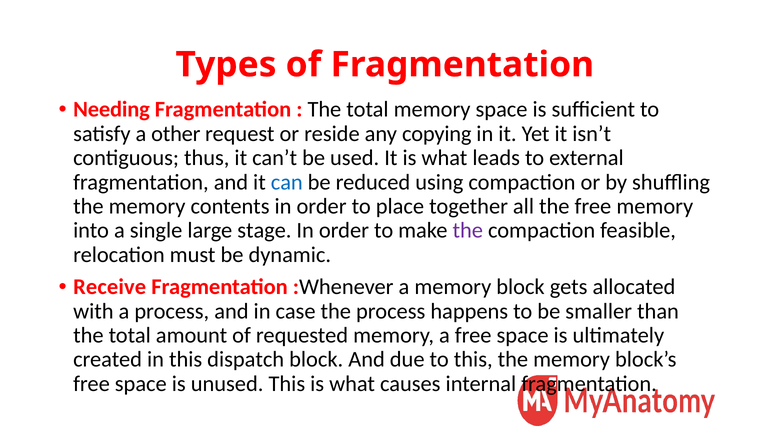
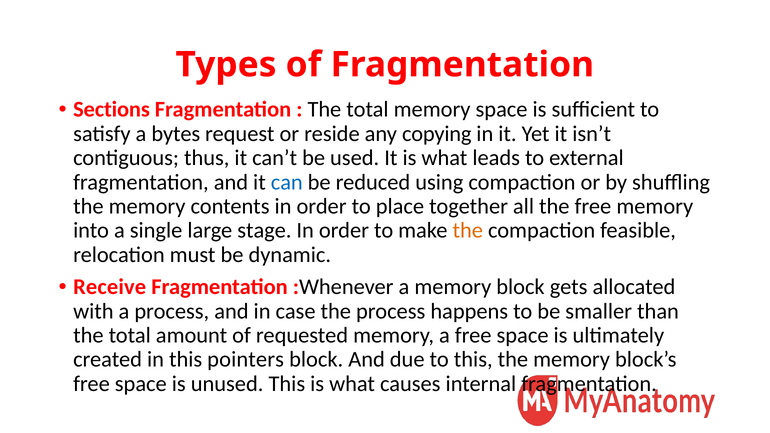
Needing: Needing -> Sections
other: other -> bytes
the at (468, 231) colour: purple -> orange
dispatch: dispatch -> pointers
